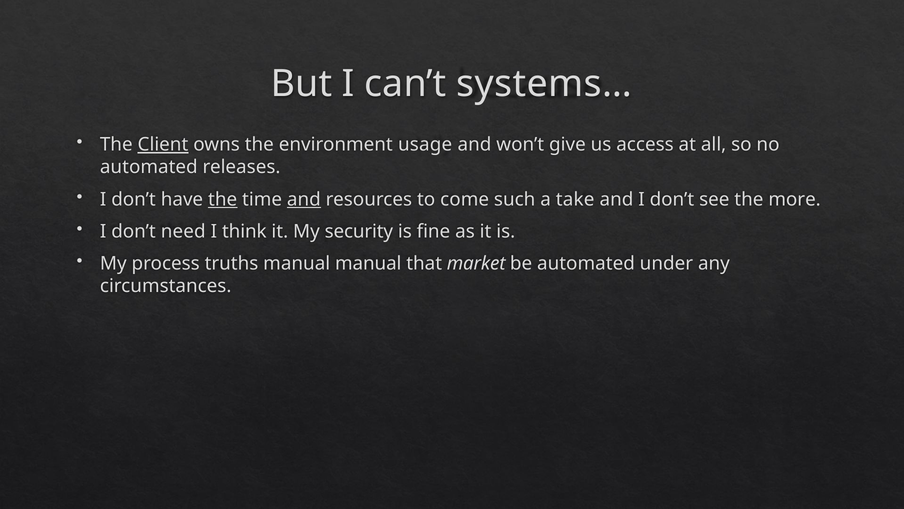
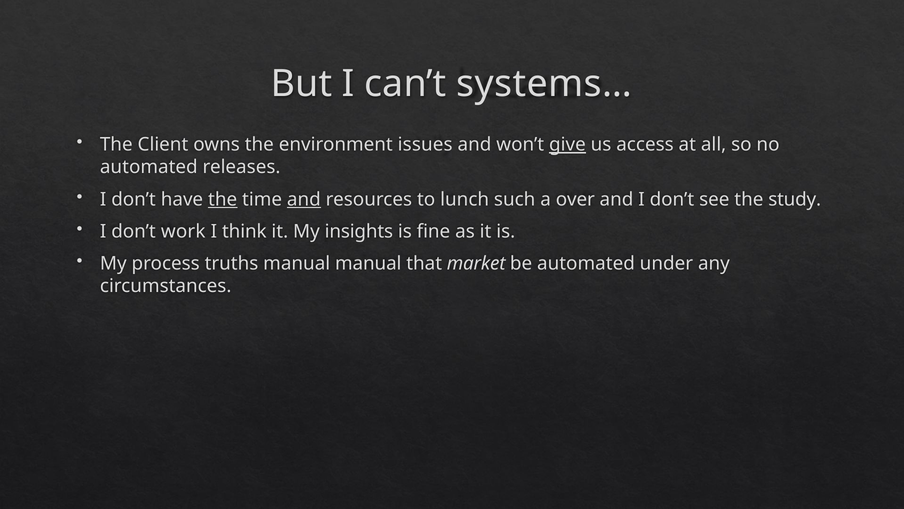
Client underline: present -> none
usage: usage -> issues
give underline: none -> present
come: come -> lunch
take: take -> over
more: more -> study
need: need -> work
security: security -> insights
